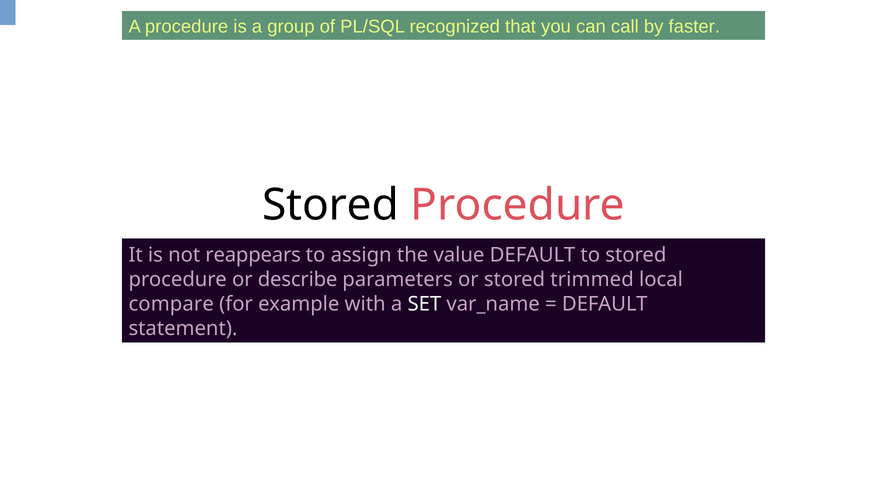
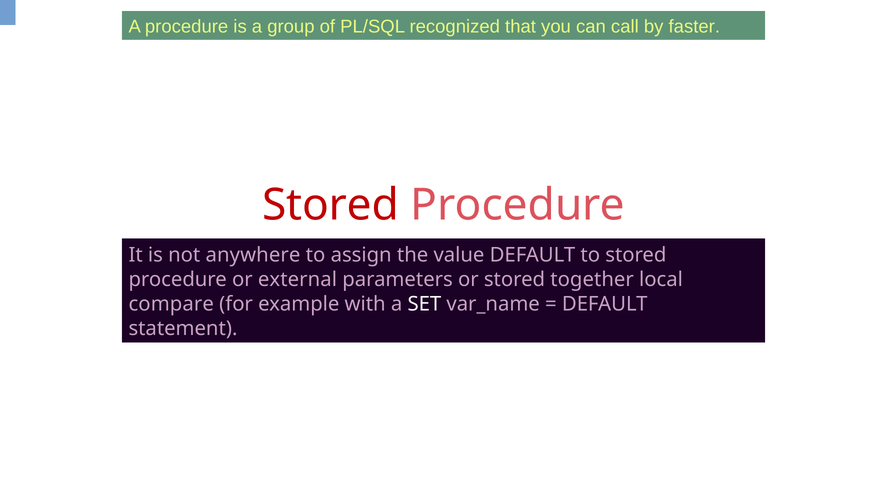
Stored at (331, 205) colour: black -> red
reappears: reappears -> anywhere
describe: describe -> external
trimmed: trimmed -> together
